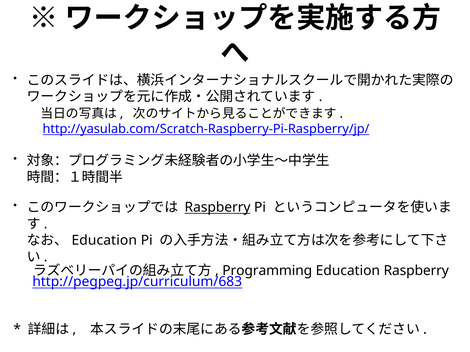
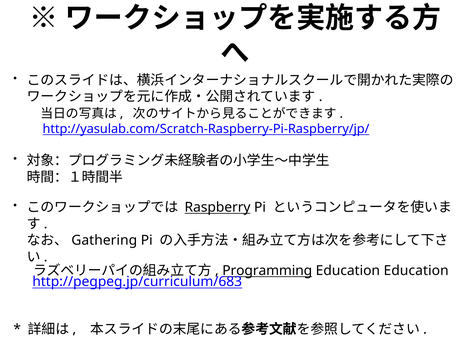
Education at (104, 241): Education -> Gathering
Programming underline: none -> present
Education Raspberry: Raspberry -> Education
